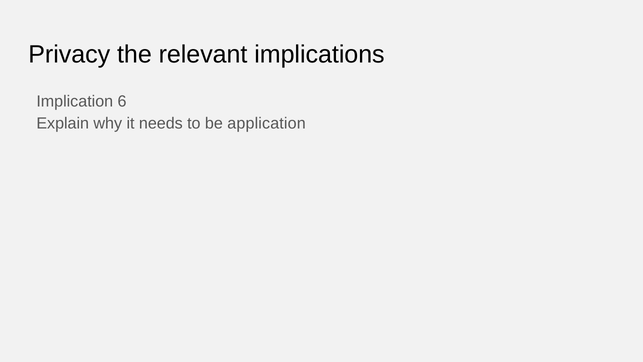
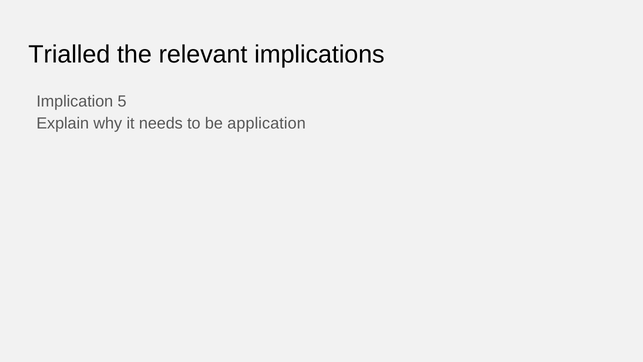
Privacy: Privacy -> Trialled
6: 6 -> 5
